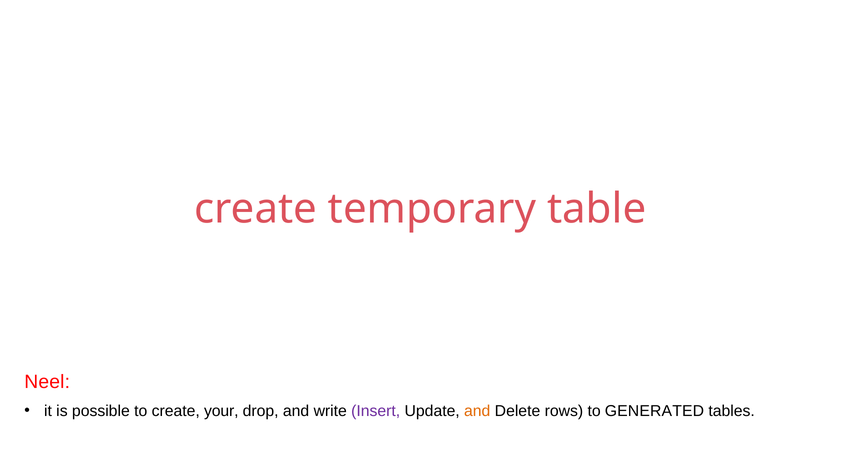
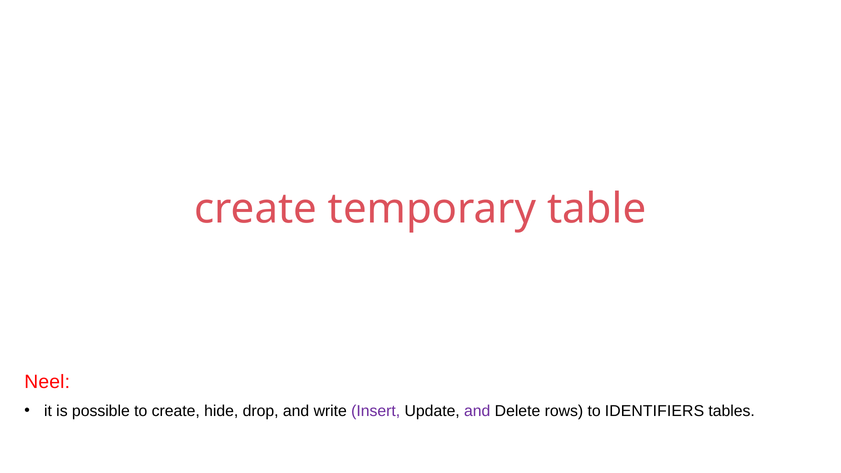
your: your -> hide
and at (477, 411) colour: orange -> purple
GENERATED: GENERATED -> IDENTIFIERS
